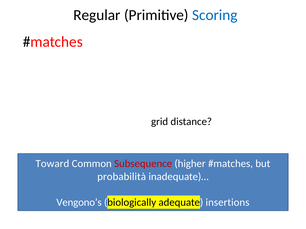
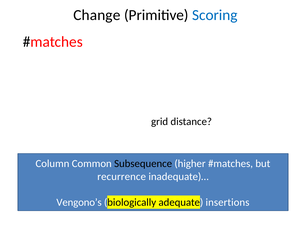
Regular: Regular -> Change
Toward: Toward -> Column
Subsequence colour: red -> black
probabilità: probabilità -> recurrence
